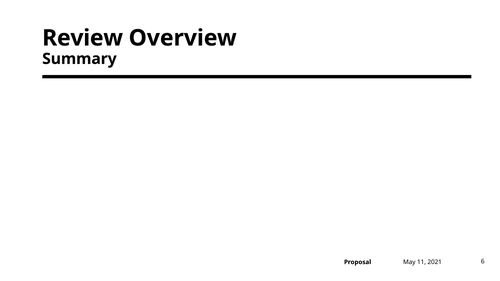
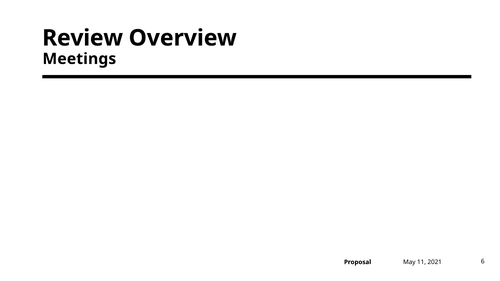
Summary: Summary -> Meetings
